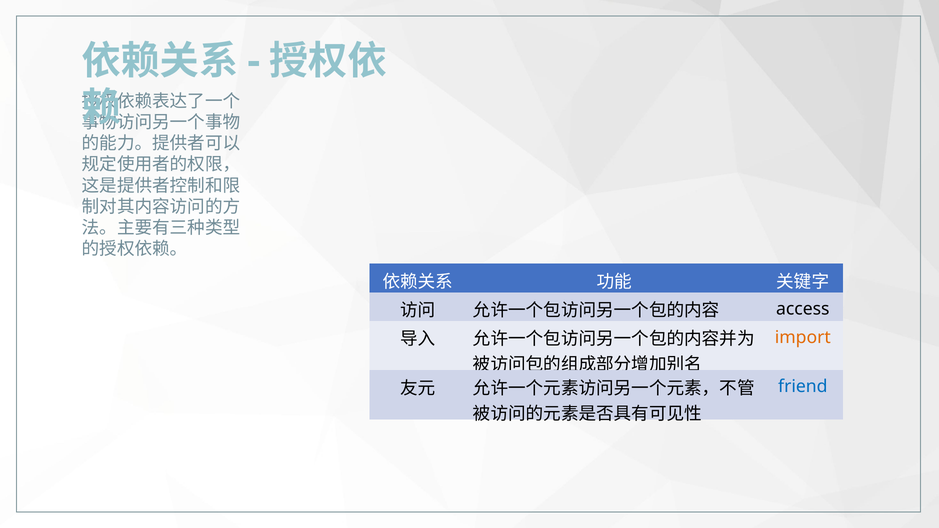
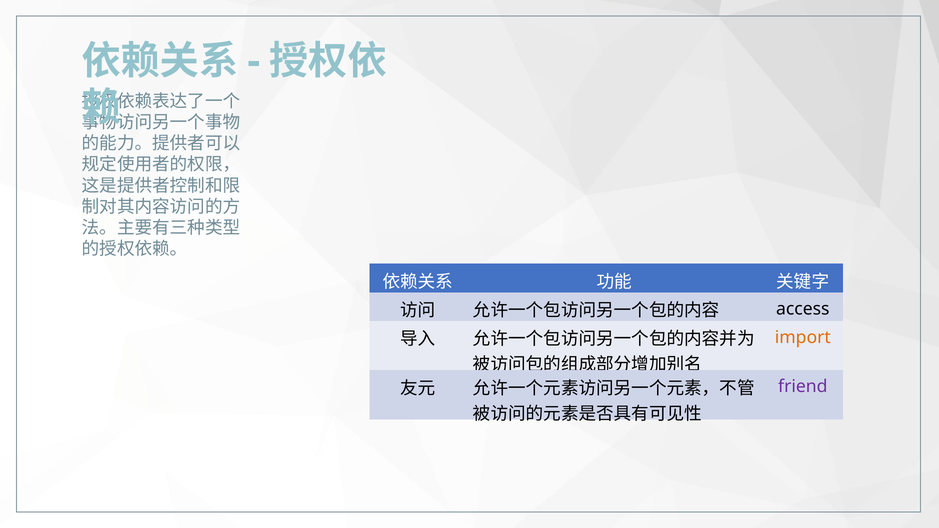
friend colour: blue -> purple
